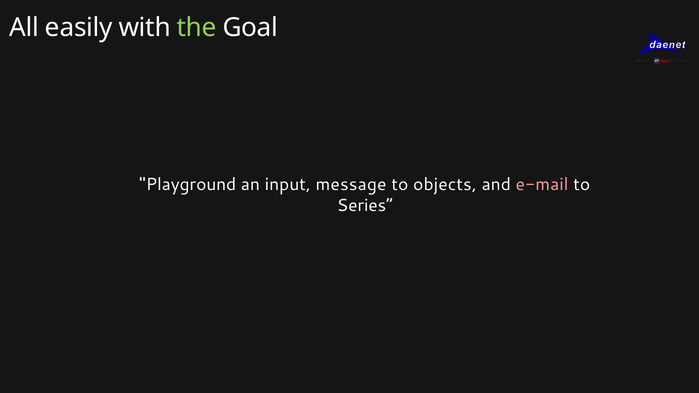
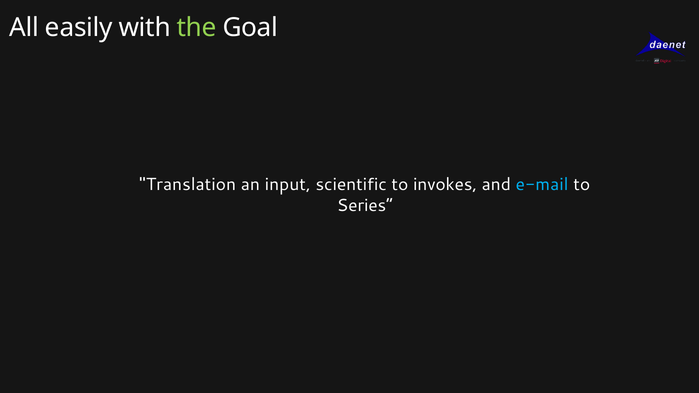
Playground: Playground -> Translation
message: message -> scientific
objects: objects -> invokes
e-mail colour: pink -> light blue
